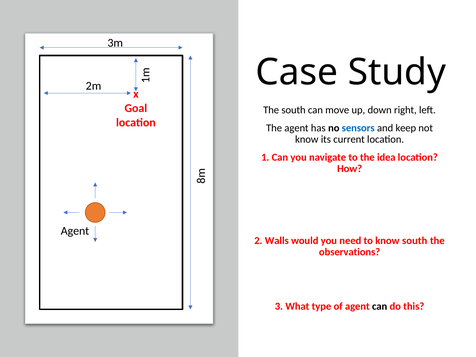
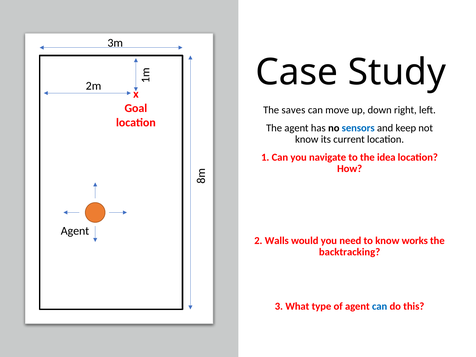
The south: south -> saves
know south: south -> works
observations: observations -> backtracking
can at (380, 306) colour: black -> blue
